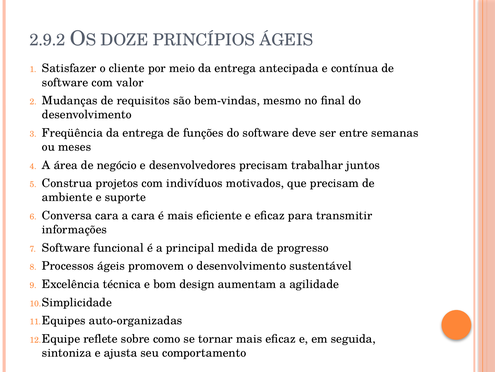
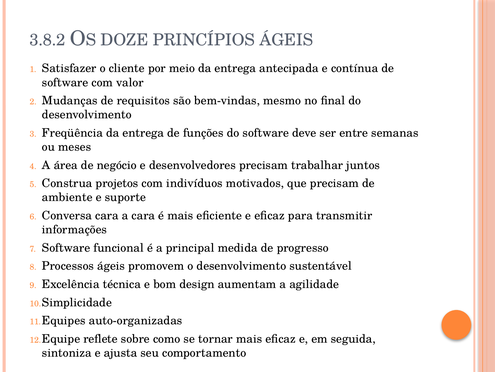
2.9.2: 2.9.2 -> 3.8.2
